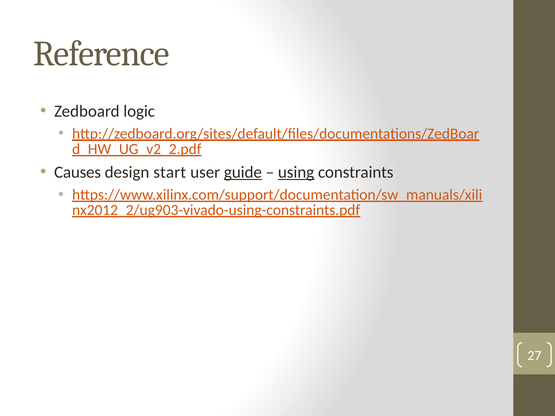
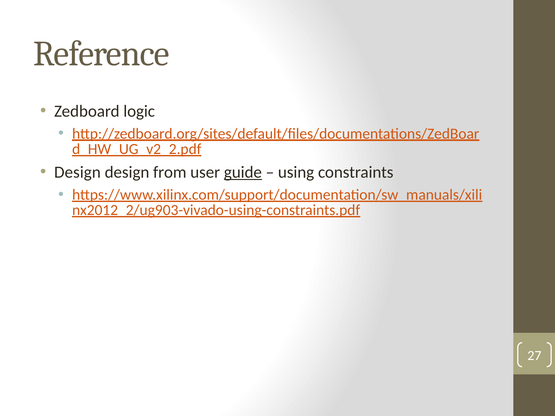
Causes at (78, 172): Causes -> Design
start: start -> from
using underline: present -> none
